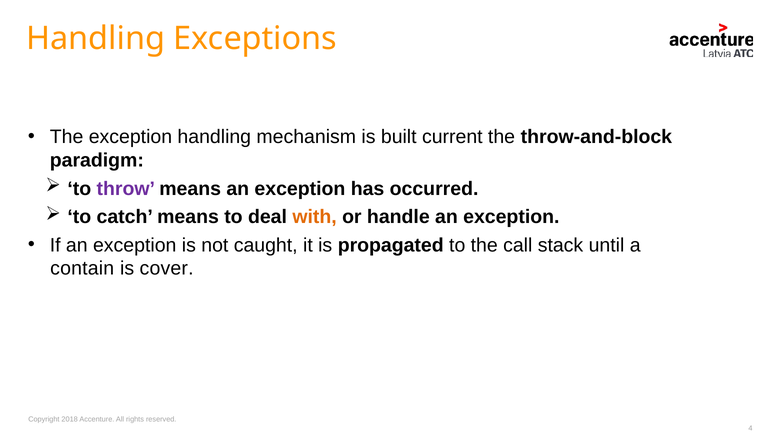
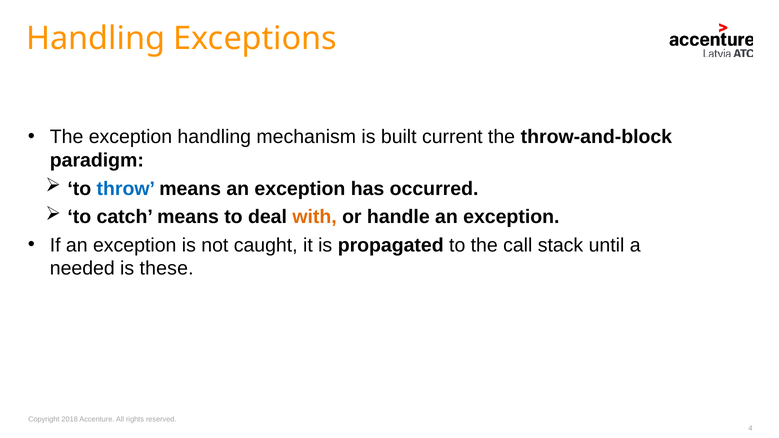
throw colour: purple -> blue
contain: contain -> needed
cover: cover -> these
